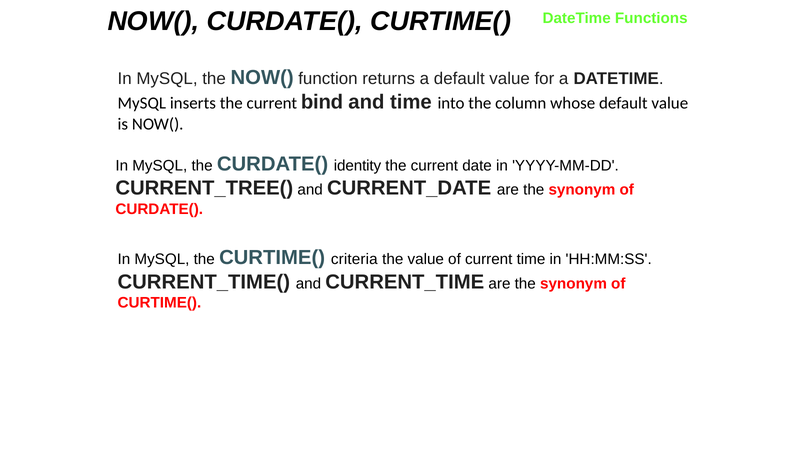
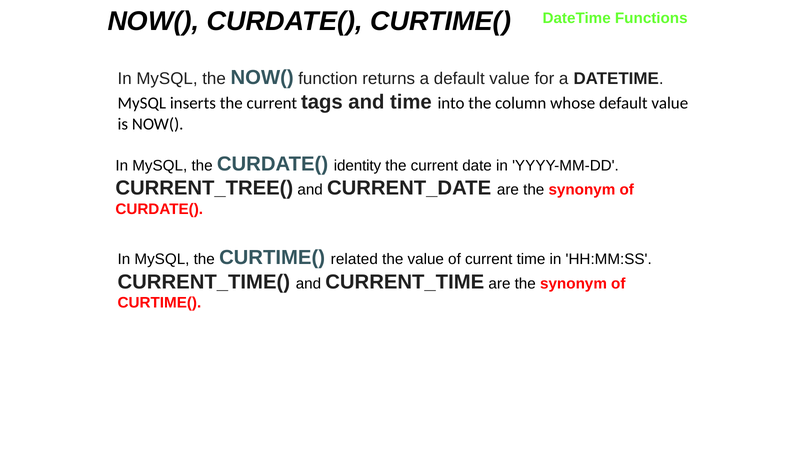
bind: bind -> tags
criteria: criteria -> related
